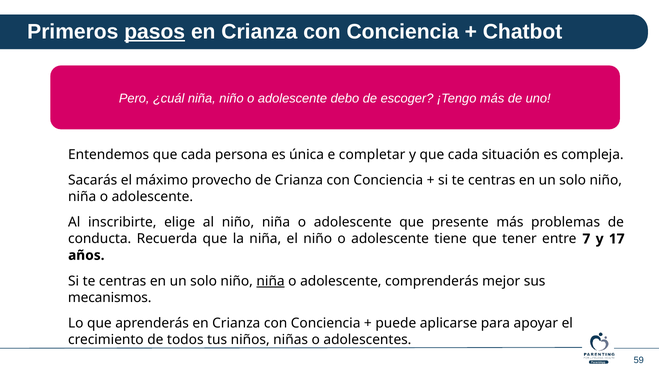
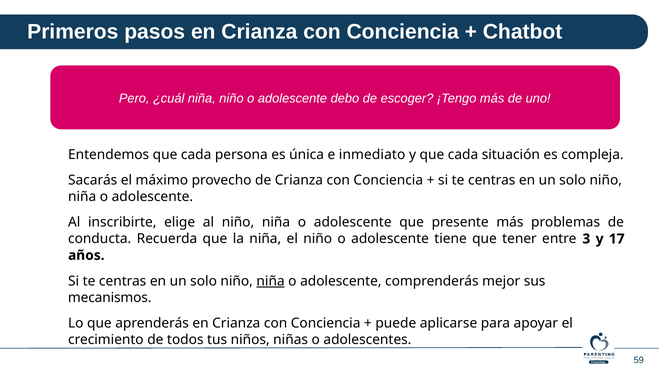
pasos underline: present -> none
completar: completar -> inmediato
7: 7 -> 3
